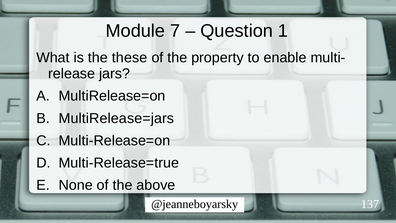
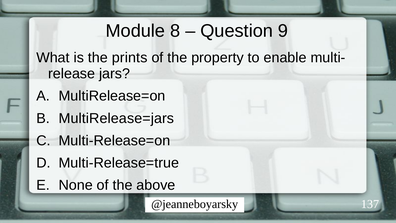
7: 7 -> 8
1: 1 -> 9
these: these -> prints
